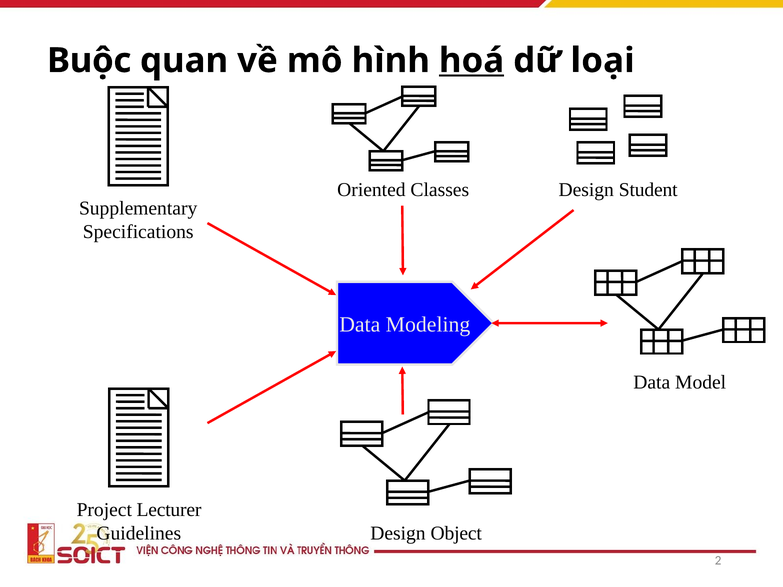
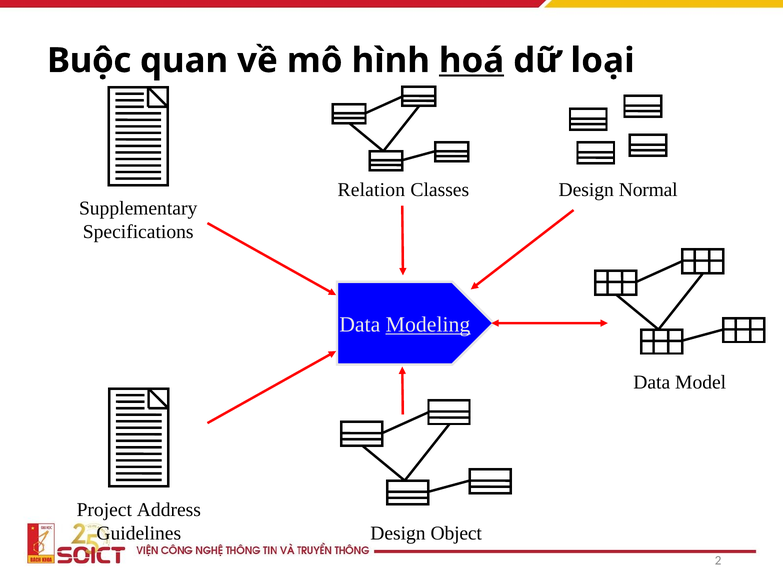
Oriented: Oriented -> Relation
Student: Student -> Normal
Modeling underline: none -> present
Lecturer: Lecturer -> Address
